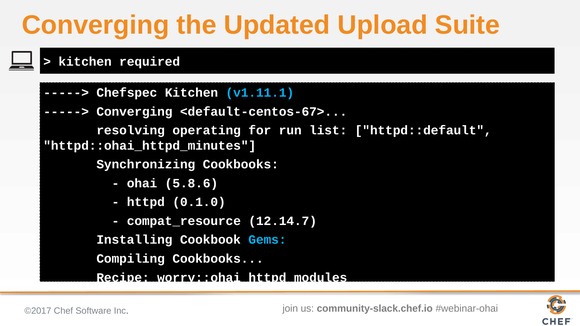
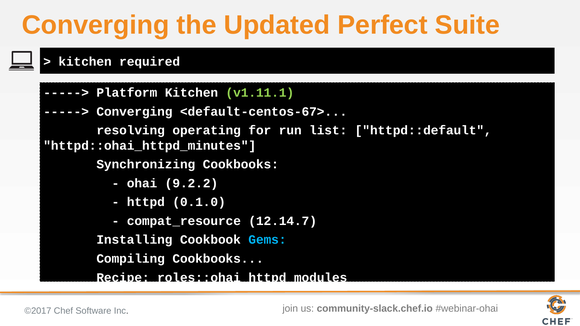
Upload: Upload -> Perfect
Chefspec: Chefspec -> Platform
v1.11.1 colour: light blue -> light green
5.8.6: 5.8.6 -> 9.2.2
worry::ohai_httpd_modules: worry::ohai_httpd_modules -> roles::ohai_httpd_modules
